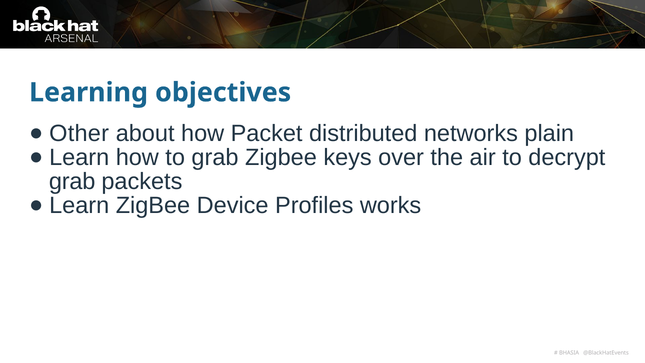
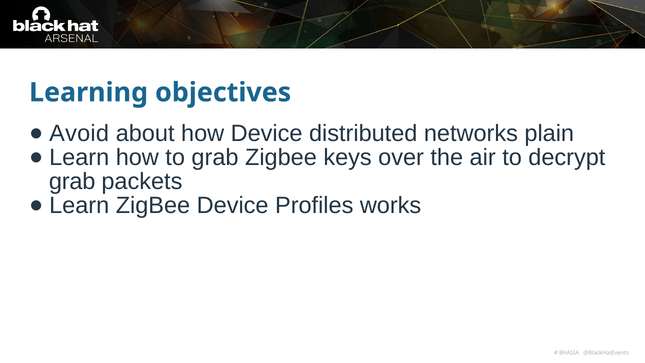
Other: Other -> Avoid
how Packet: Packet -> Device
